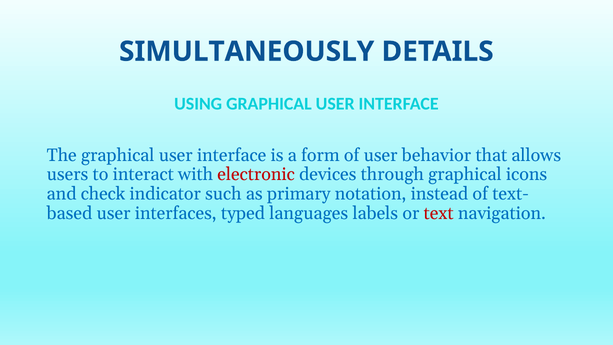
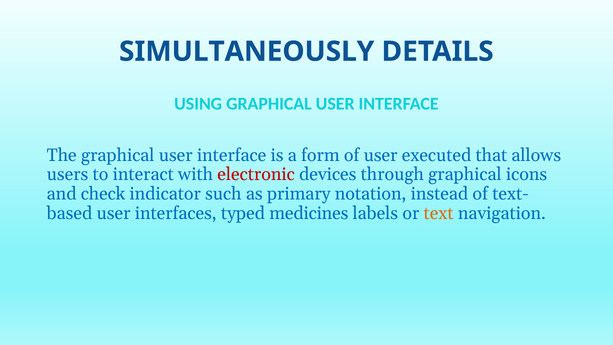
behavior: behavior -> executed
languages: languages -> medicines
text colour: red -> orange
